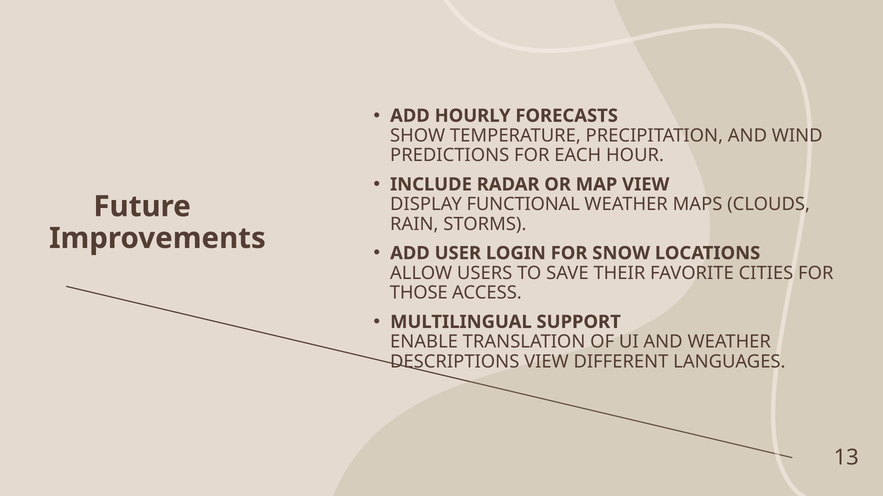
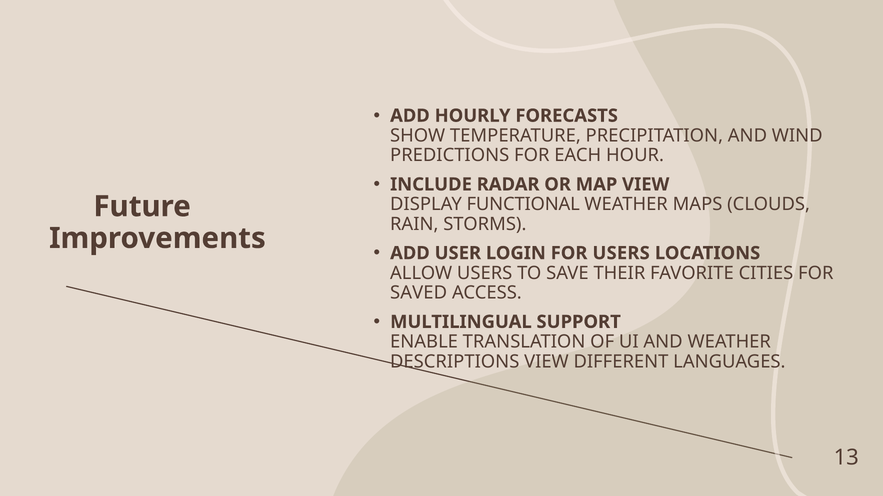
FOR SNOW: SNOW -> USERS
THOSE: THOSE -> SAVED
